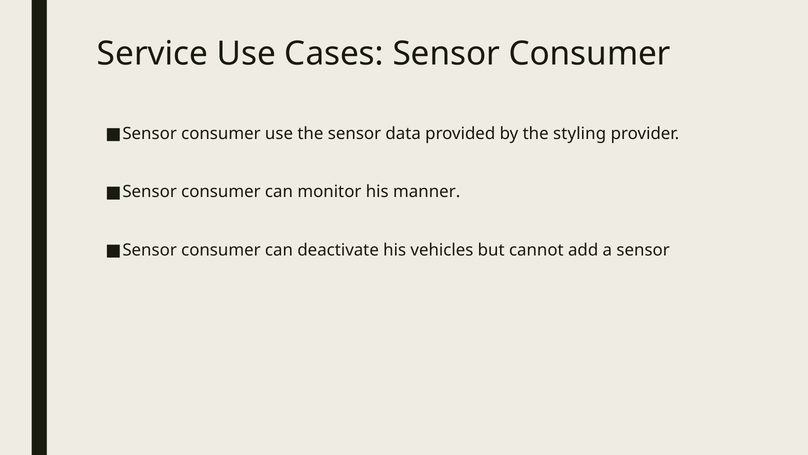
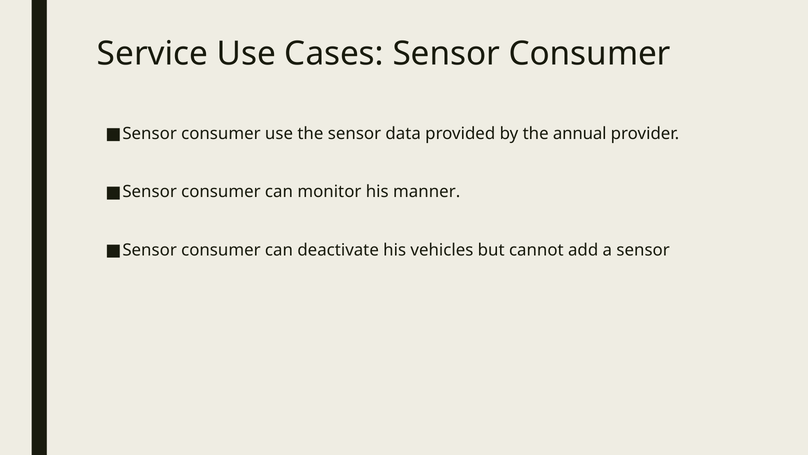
styling: styling -> annual
